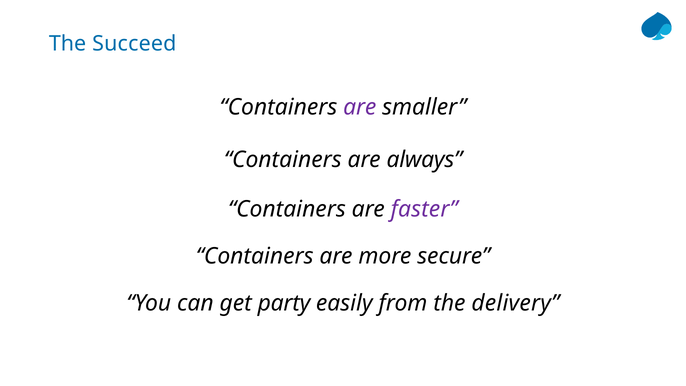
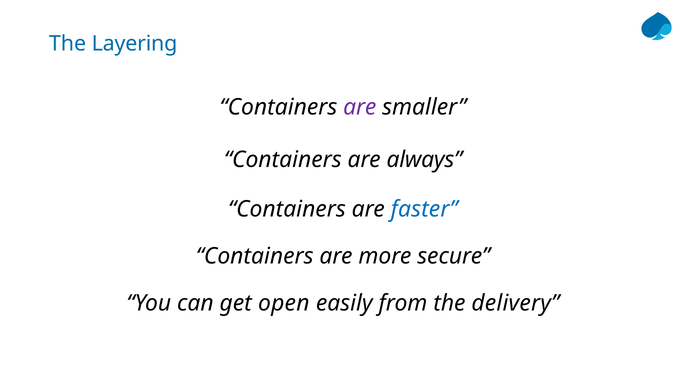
Succeed: Succeed -> Layering
faster colour: purple -> blue
party: party -> open
